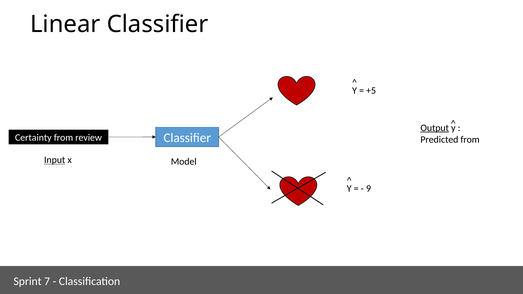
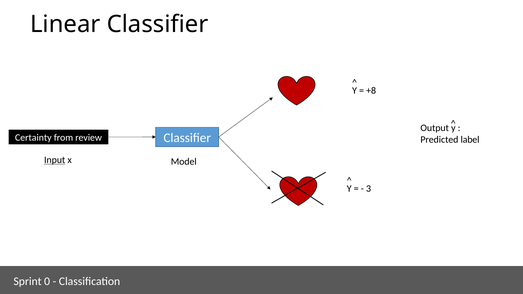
+5: +5 -> +8
Output underline: present -> none
Predicted from: from -> label
9: 9 -> 3
7: 7 -> 0
